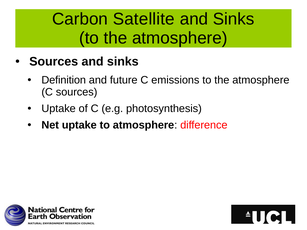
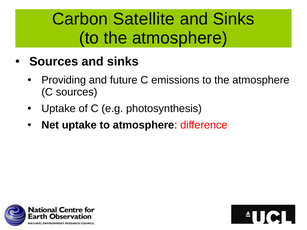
Definition: Definition -> Providing
